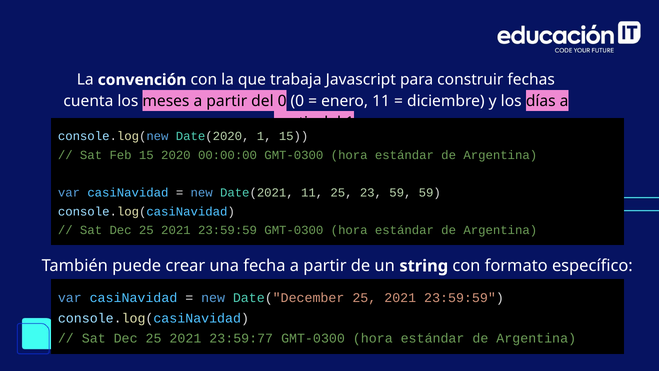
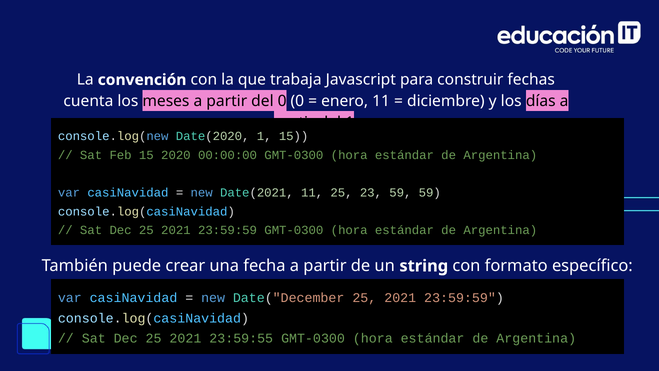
23:59:77: 23:59:77 -> 23:59:55
